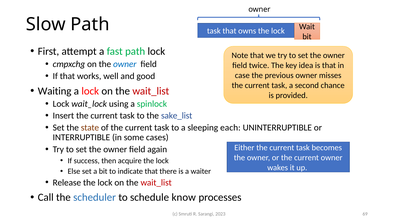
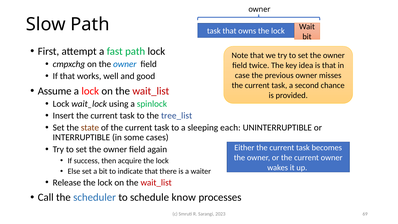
Waiting: Waiting -> Assume
sake_list: sake_list -> tree_list
